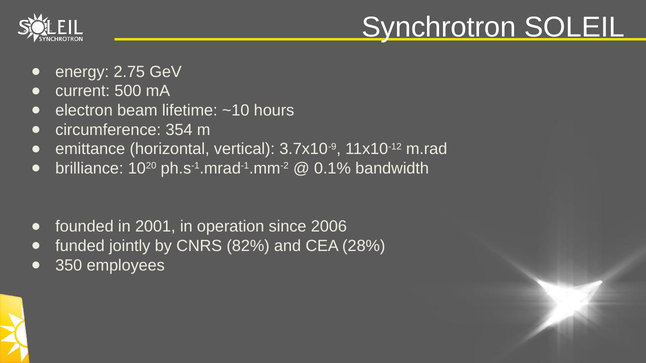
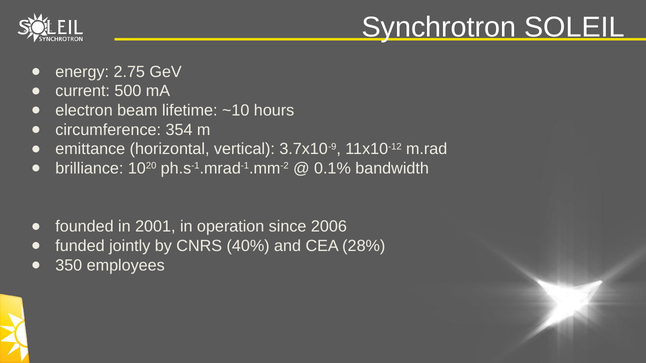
82%: 82% -> 40%
